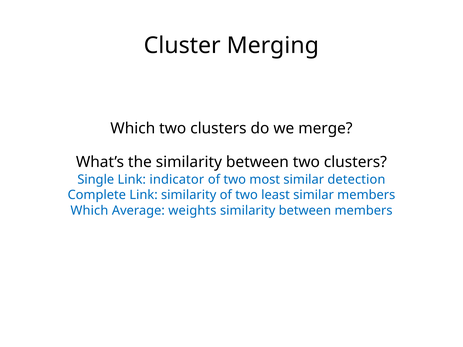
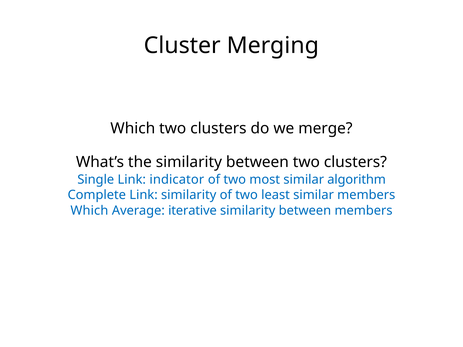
detection: detection -> algorithm
weights: weights -> iterative
